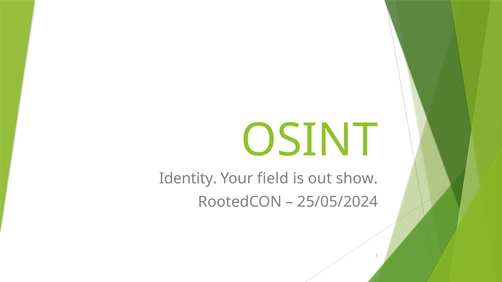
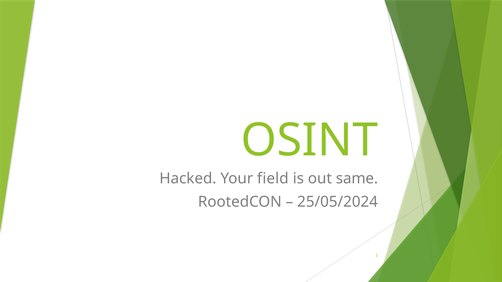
Identity: Identity -> Hacked
show: show -> same
